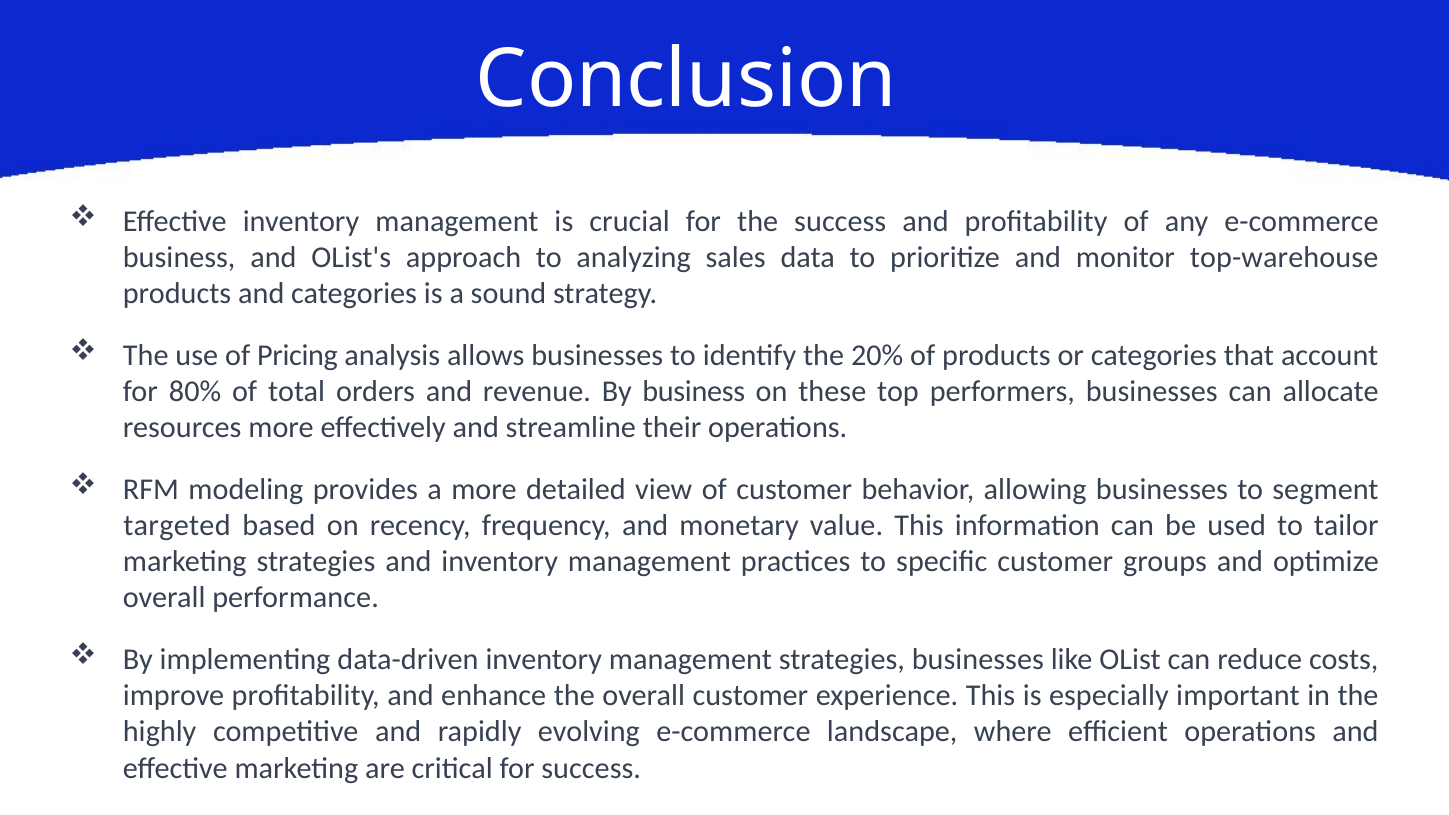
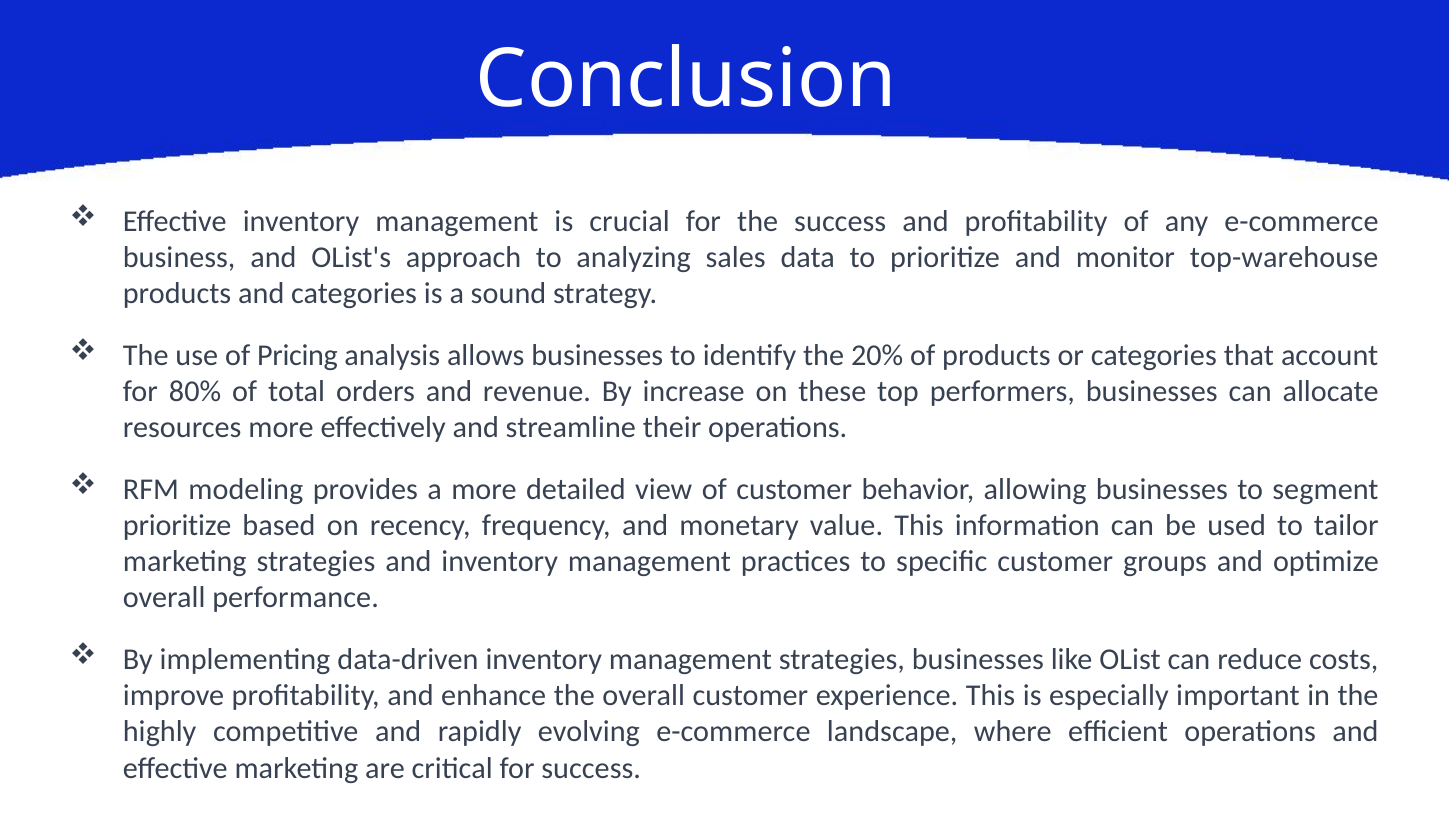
By business: business -> increase
targeted at (177, 525): targeted -> prioritize
